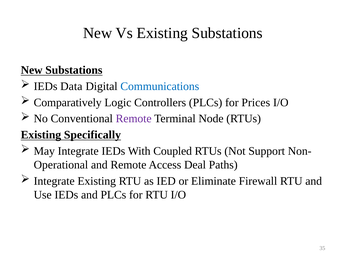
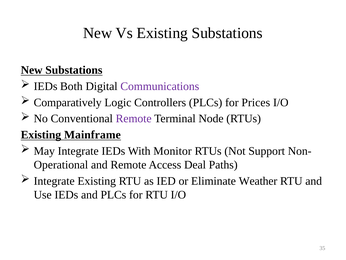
Data: Data -> Both
Communications colour: blue -> purple
Specifically: Specifically -> Mainframe
Coupled: Coupled -> Monitor
Firewall: Firewall -> Weather
